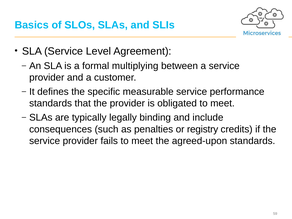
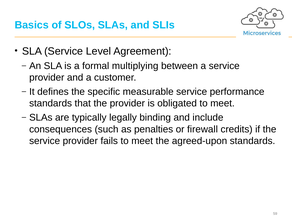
registry: registry -> firewall
